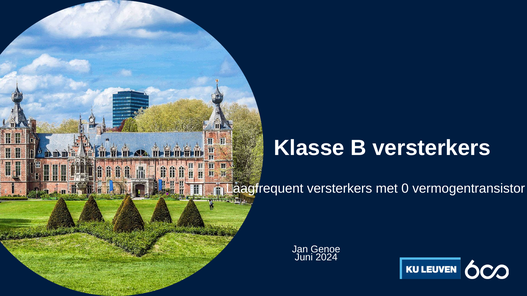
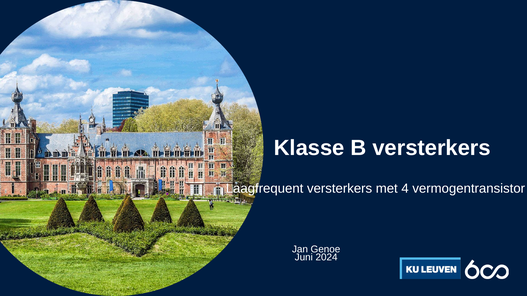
0: 0 -> 4
